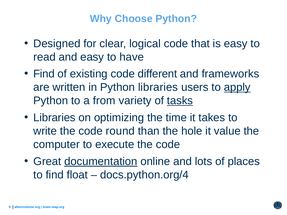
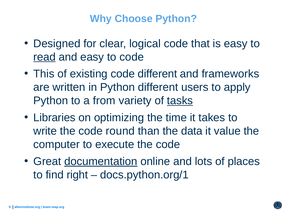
read underline: none -> present
to have: have -> code
Find at (44, 74): Find -> This
Python libraries: libraries -> different
apply underline: present -> none
hole: hole -> data
float: float -> right
docs.python.org/4: docs.python.org/4 -> docs.python.org/1
